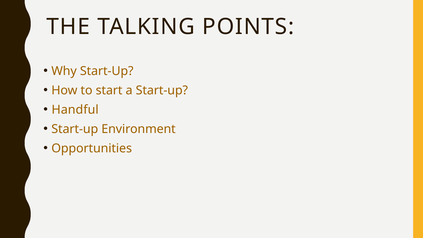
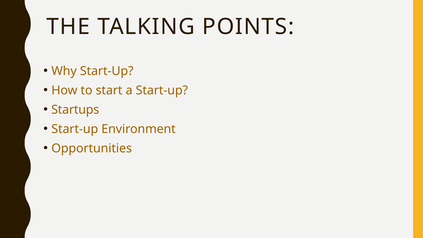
Handful: Handful -> Startups
